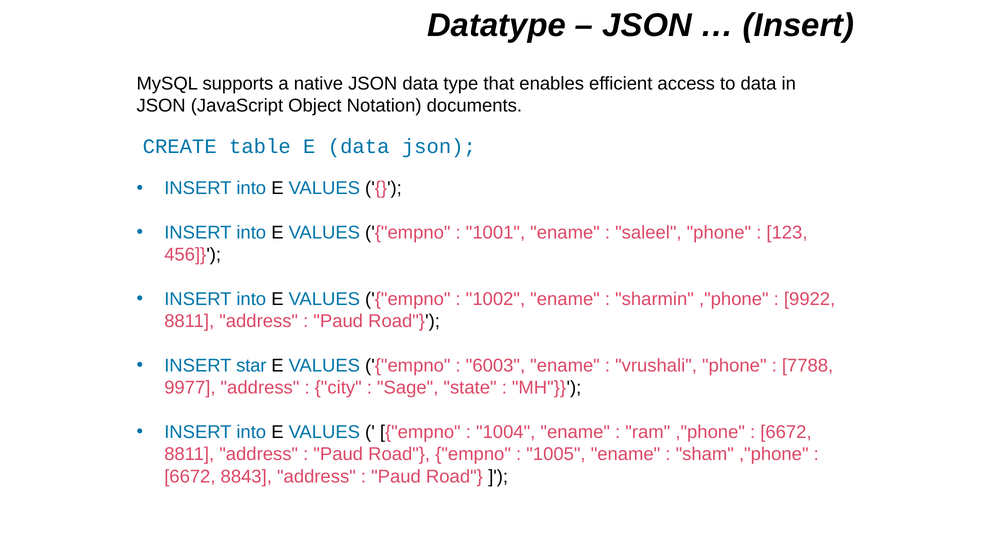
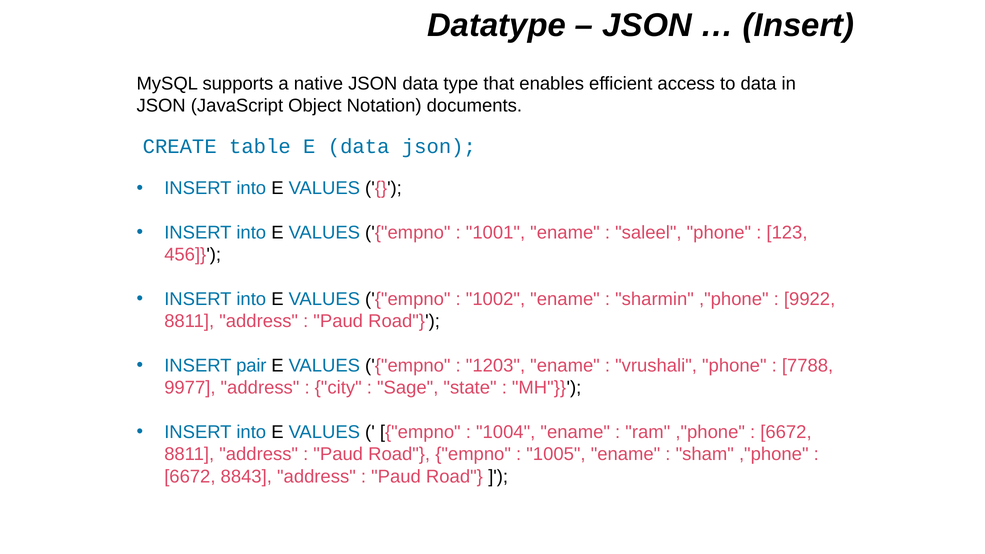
star: star -> pair
6003: 6003 -> 1203
